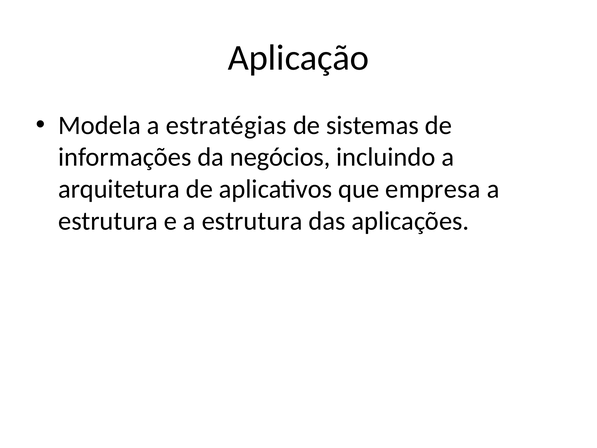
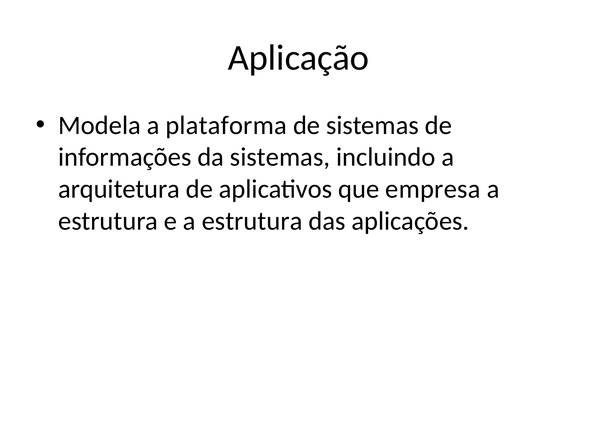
estratégias: estratégias -> plataforma
da negócios: negócios -> sistemas
